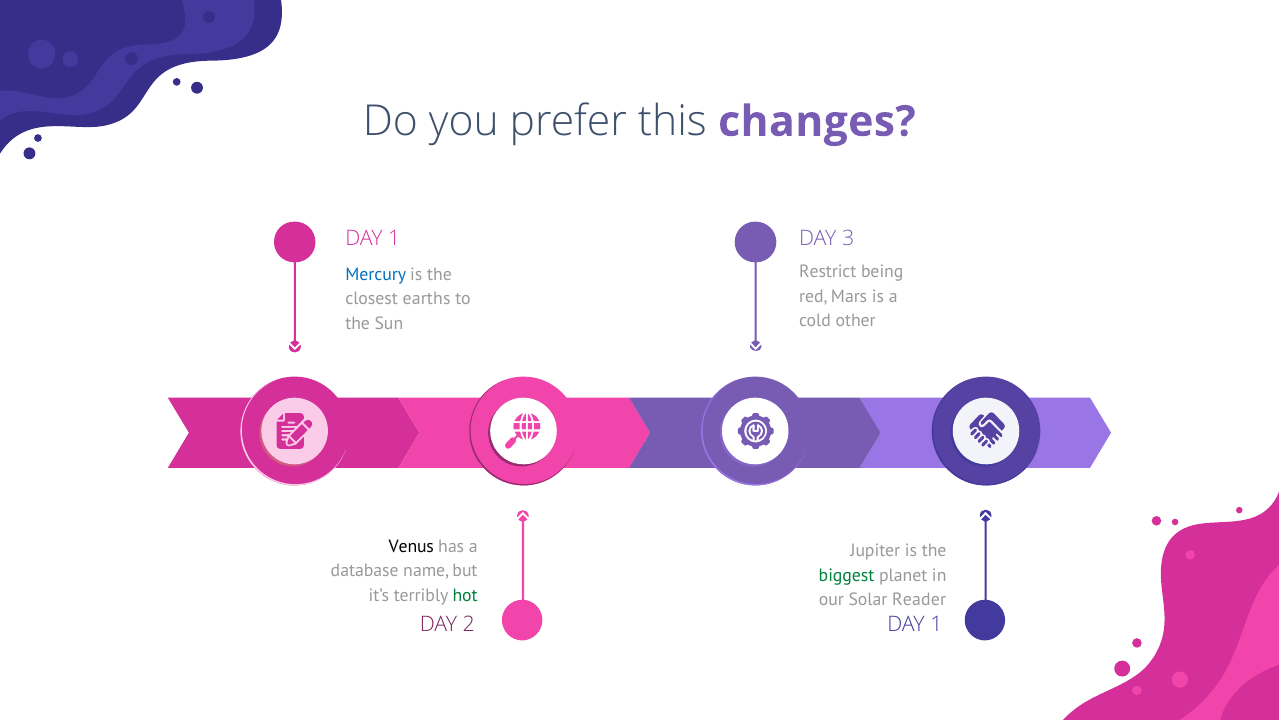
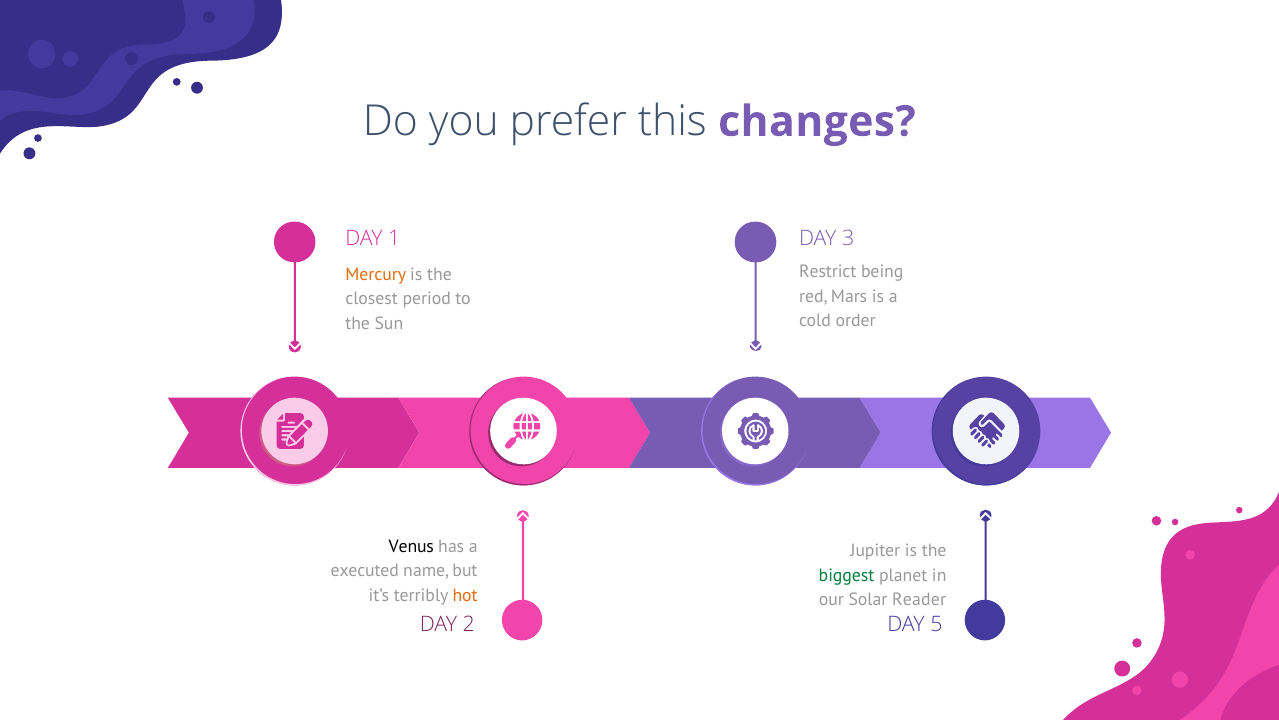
Mercury colour: blue -> orange
earths: earths -> period
other: other -> order
database: database -> executed
hot colour: green -> orange
1 at (936, 624): 1 -> 5
